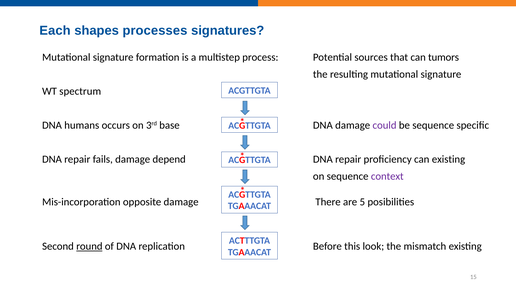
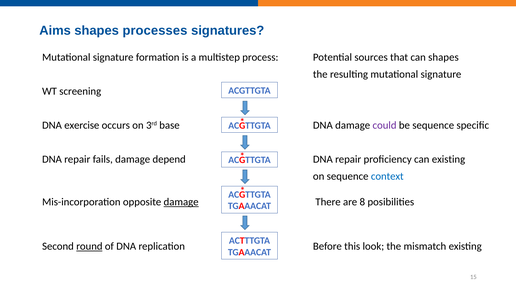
Each: Each -> Aims
can tumors: tumors -> shapes
spectrum: spectrum -> screening
humans: humans -> exercise
context colour: purple -> blue
damage at (181, 202) underline: none -> present
5: 5 -> 8
